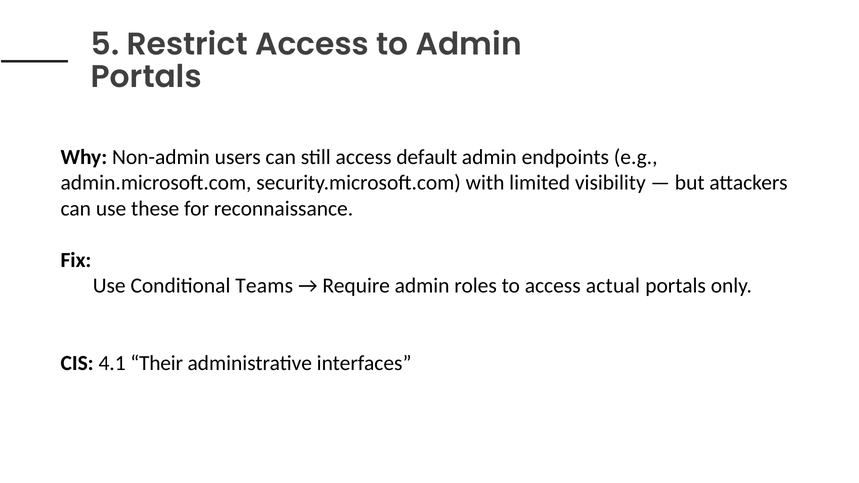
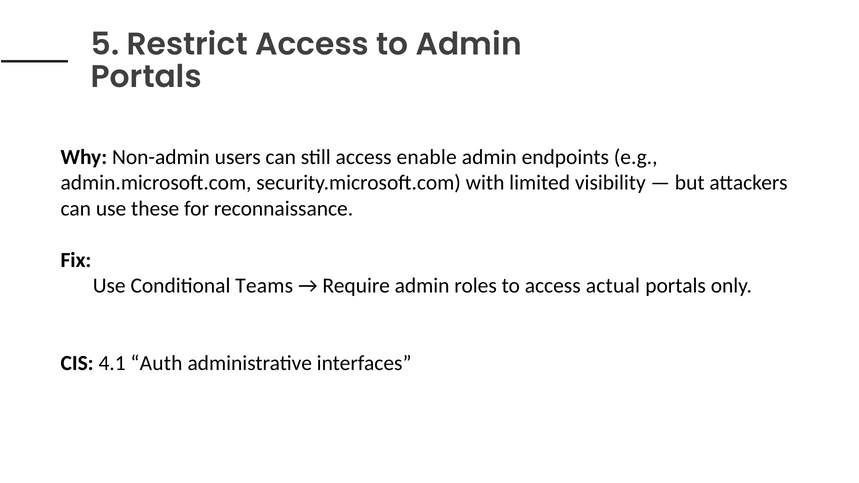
default: default -> enable
Their: Their -> Auth
